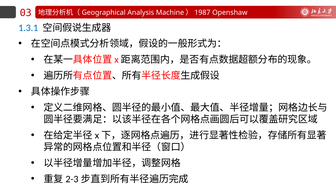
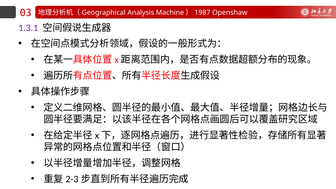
1.3.1 colour: blue -> purple
